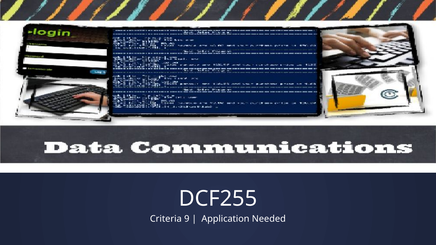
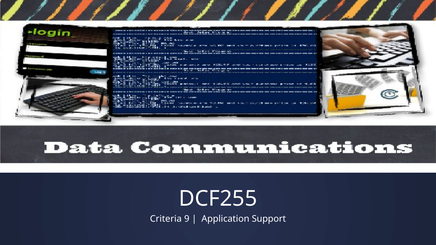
Needed: Needed -> Support
